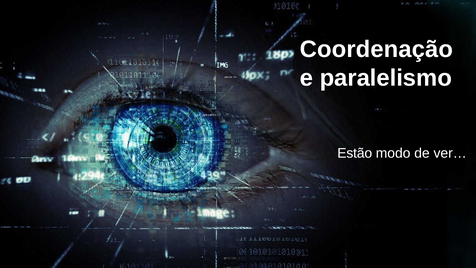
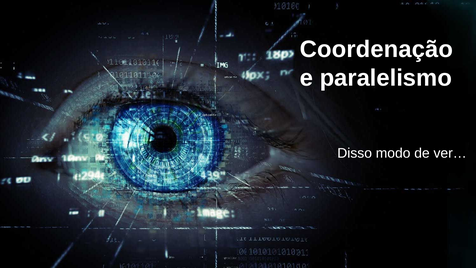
Estão: Estão -> Disso
